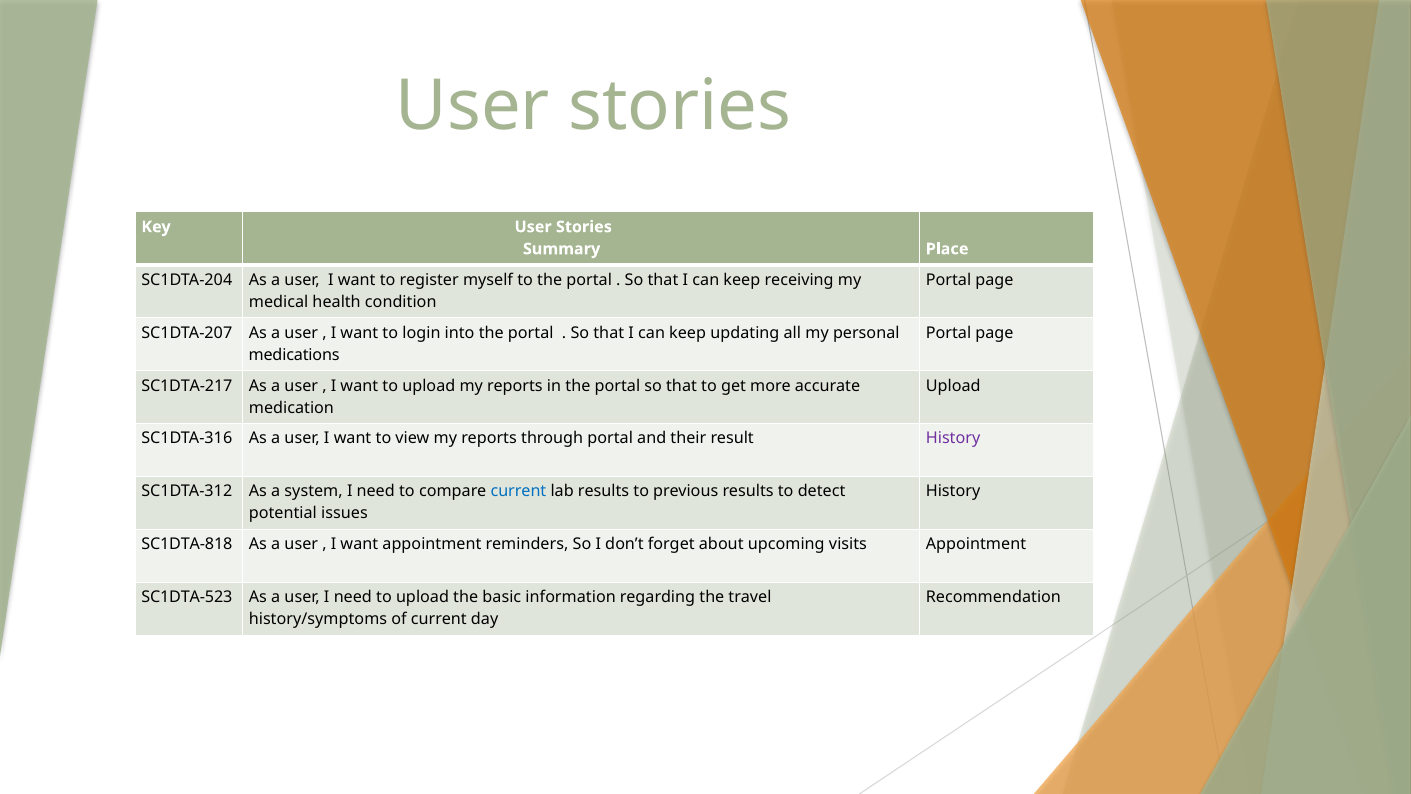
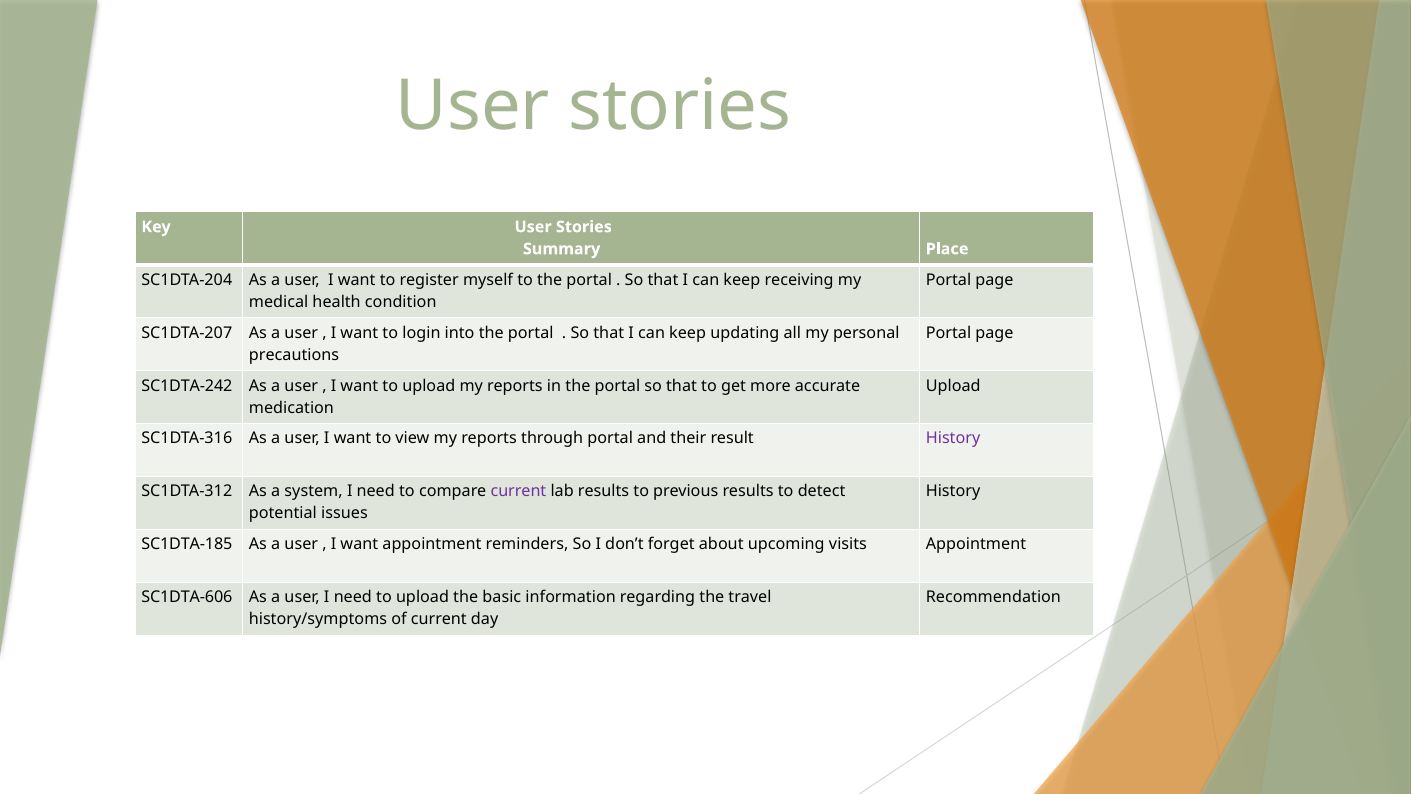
medications: medications -> precautions
SC1DTA-217: SC1DTA-217 -> SC1DTA-242
current at (518, 491) colour: blue -> purple
SC1DTA-818: SC1DTA-818 -> SC1DTA-185
SC1DTA-523: SC1DTA-523 -> SC1DTA-606
